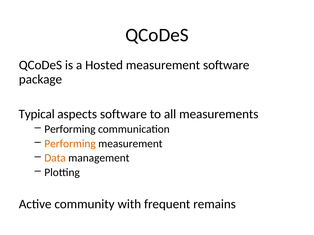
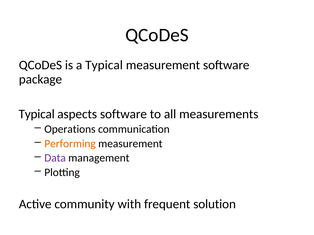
a Hosted: Hosted -> Typical
Performing at (70, 129): Performing -> Operations
Data colour: orange -> purple
remains: remains -> solution
